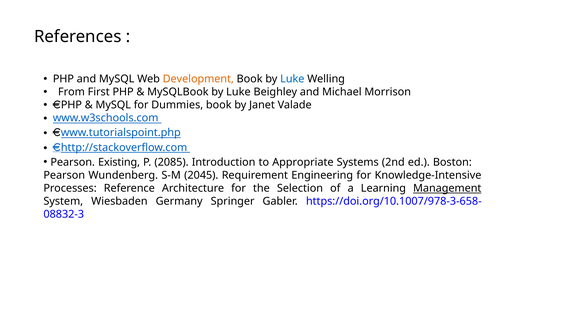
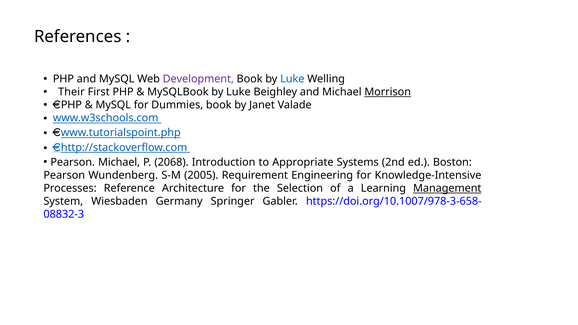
Development colour: orange -> purple
From: From -> Their
Morrison underline: none -> present
Pearson Existing: Existing -> Michael
2085: 2085 -> 2068
2045: 2045 -> 2005
